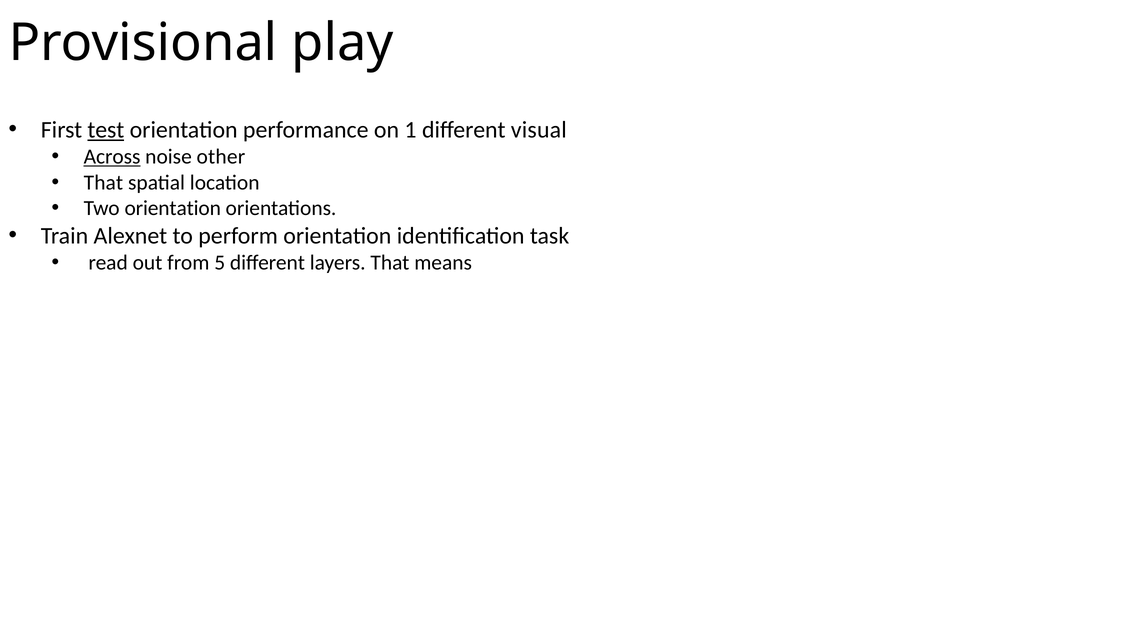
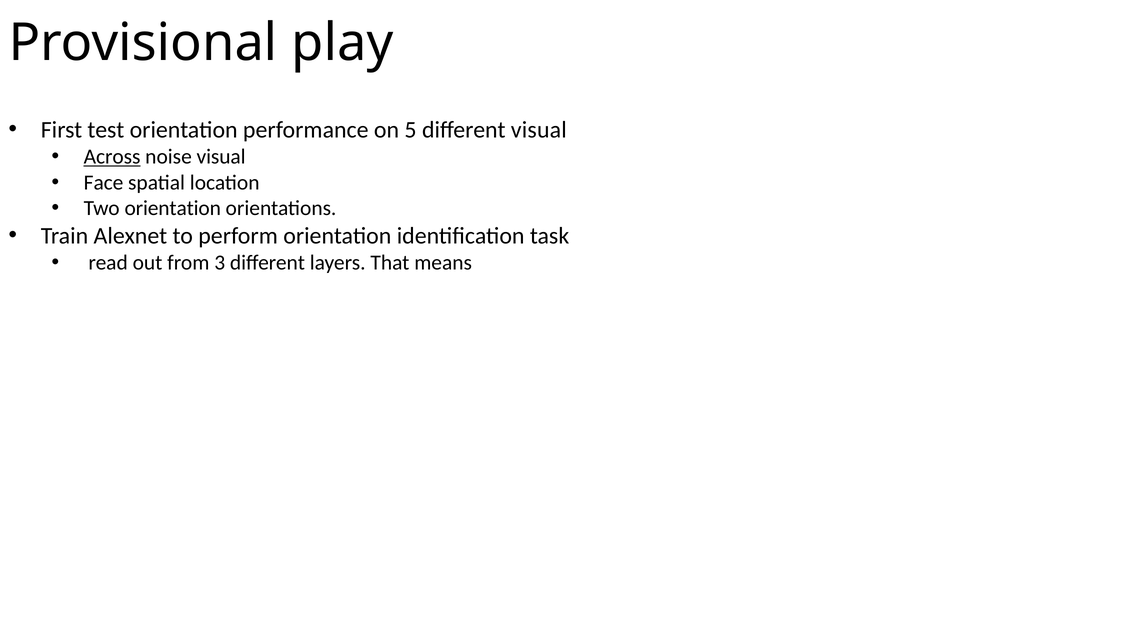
test underline: present -> none
1: 1 -> 5
noise other: other -> visual
That at (103, 183): That -> Face
5: 5 -> 3
